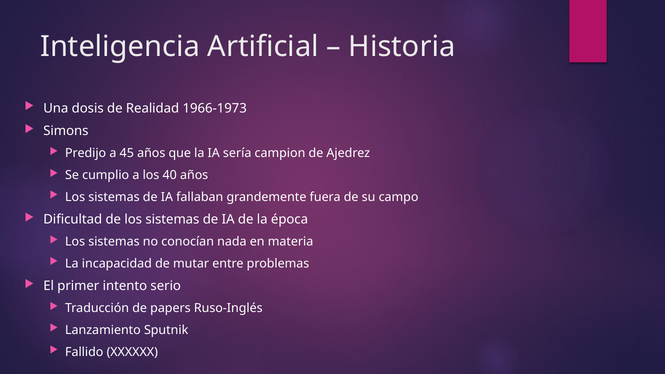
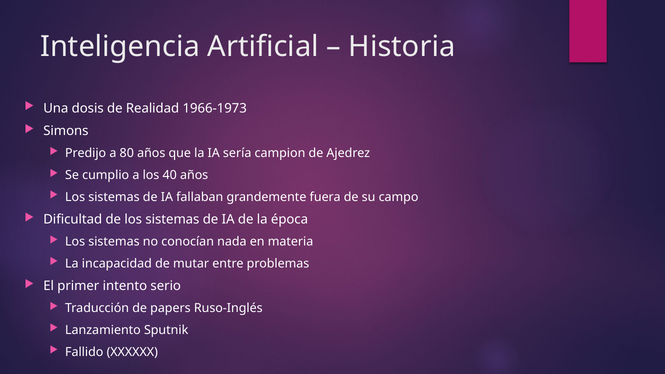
45: 45 -> 80
